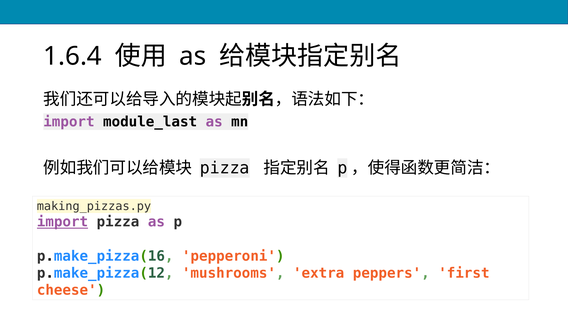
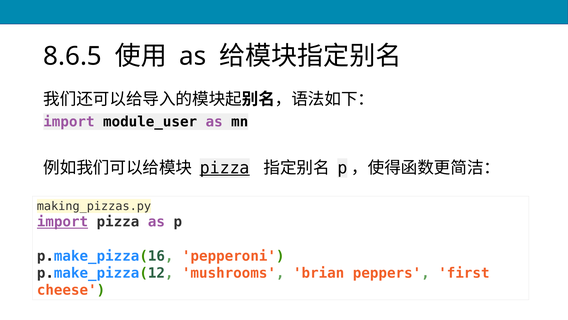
1.6.4: 1.6.4 -> 8.6.5
module_last: module_last -> module_user
pizza at (225, 168) underline: none -> present
extra: extra -> brian
